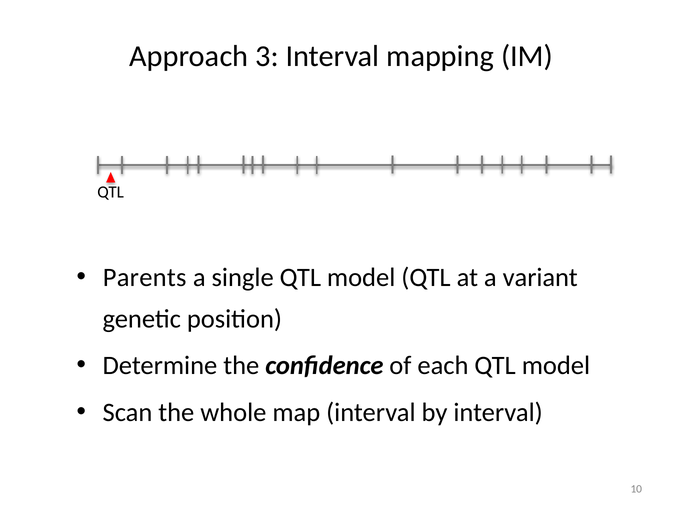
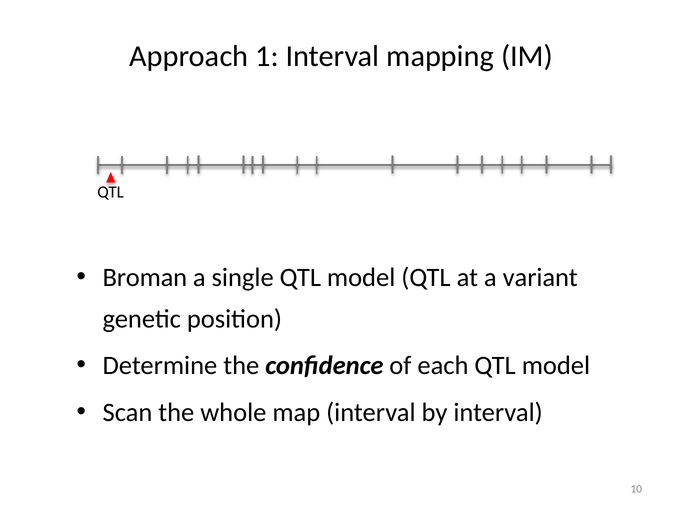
3: 3 -> 1
Parents: Parents -> Broman
